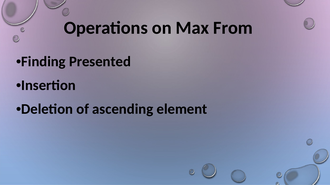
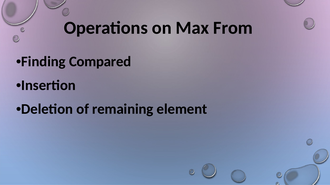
Presented: Presented -> Compared
ascending: ascending -> remaining
